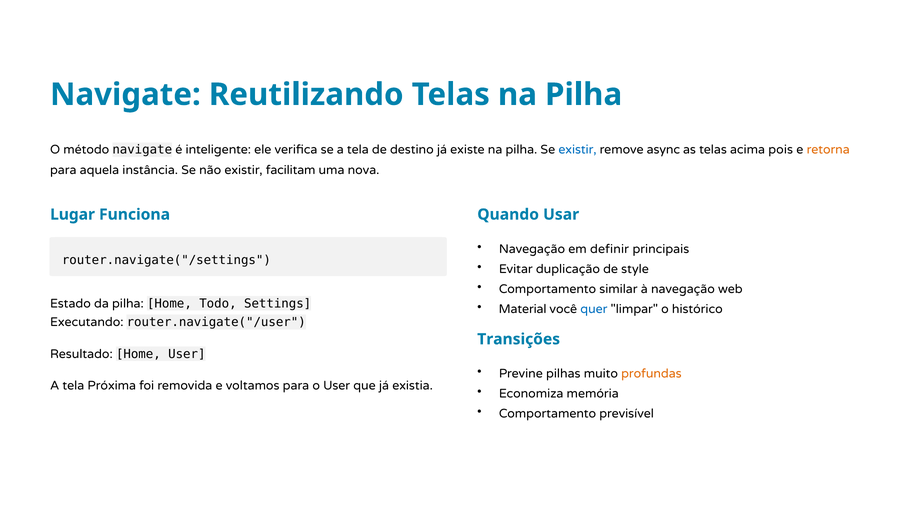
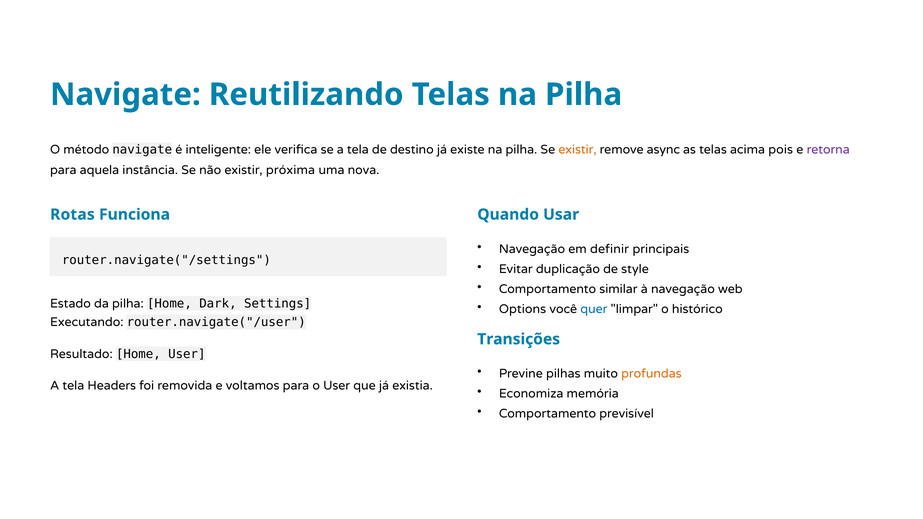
existir at (577, 150) colour: blue -> orange
retorna colour: orange -> purple
facilitam: facilitam -> próxima
Lugar: Lugar -> Rotas
Todo: Todo -> Dark
Material: Material -> Options
Próxima: Próxima -> Headers
